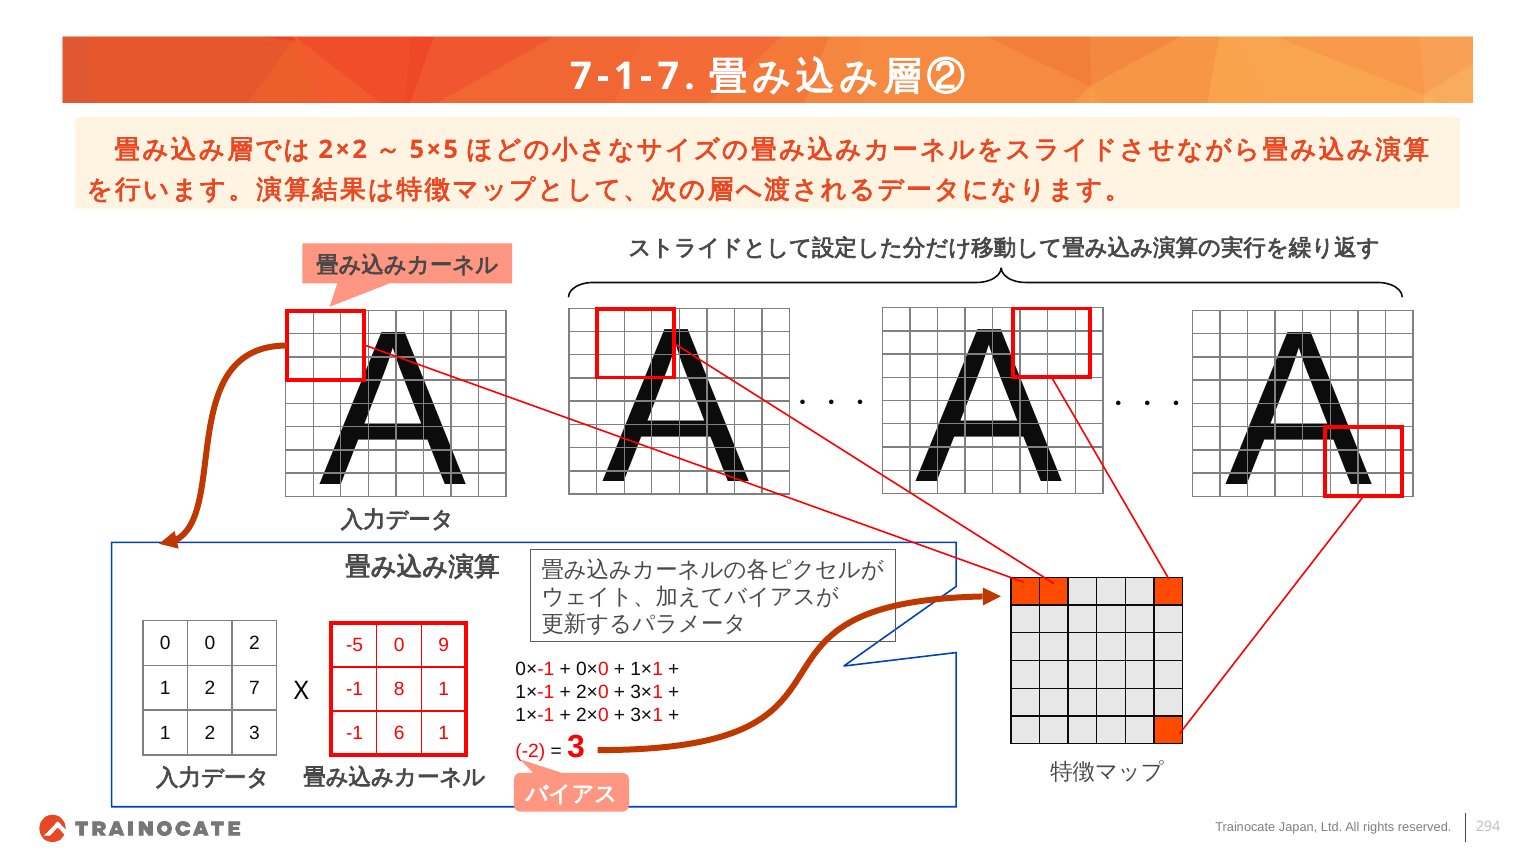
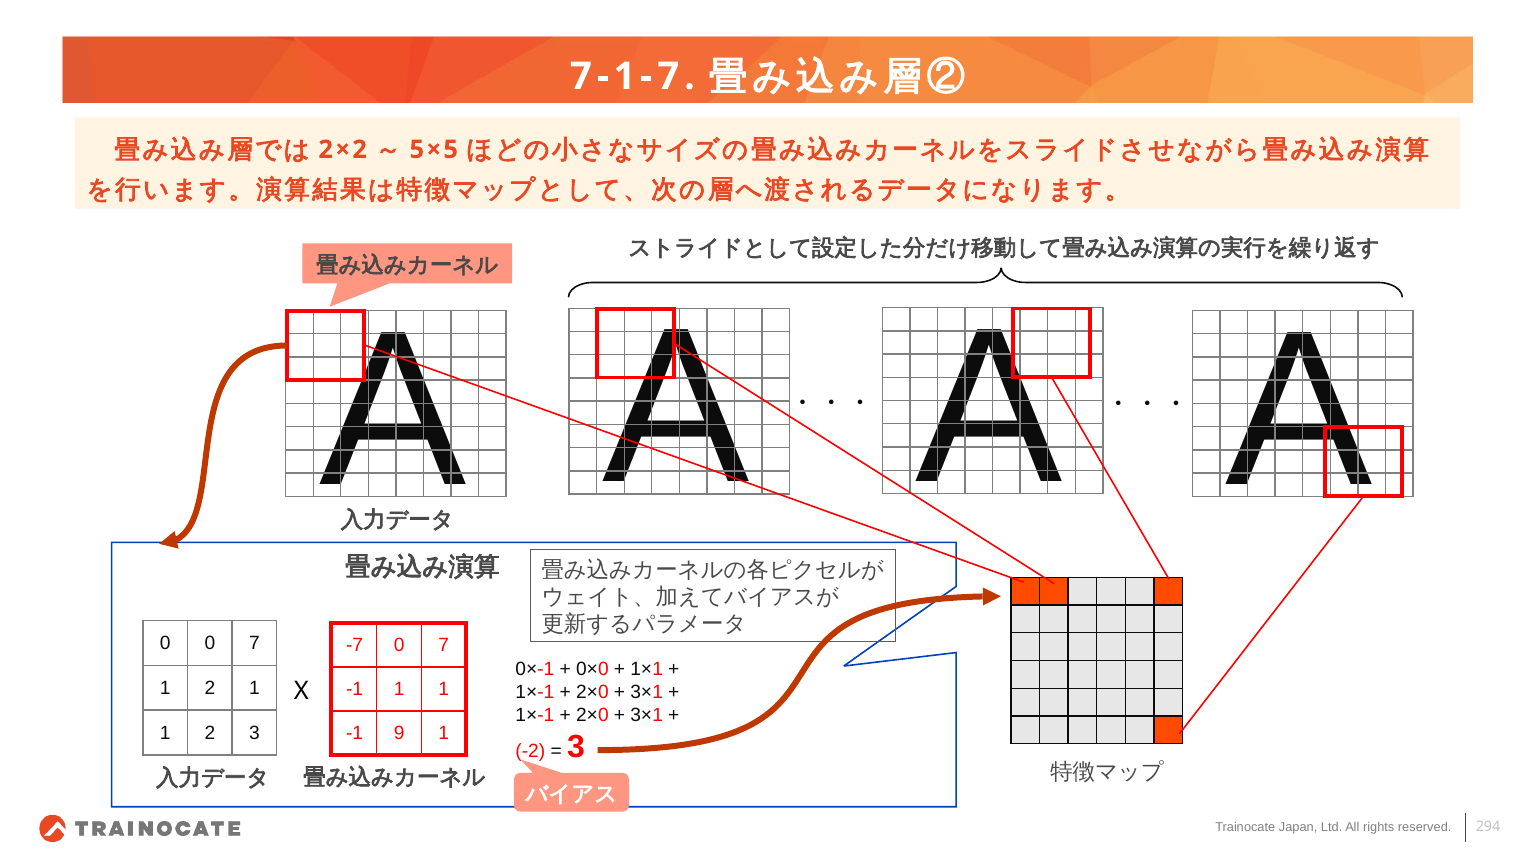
0 0 2: 2 -> 7
-5: -5 -> -7
9 at (444, 645): 9 -> 7
2 7: 7 -> 1
-1 8: 8 -> 1
6: 6 -> 9
